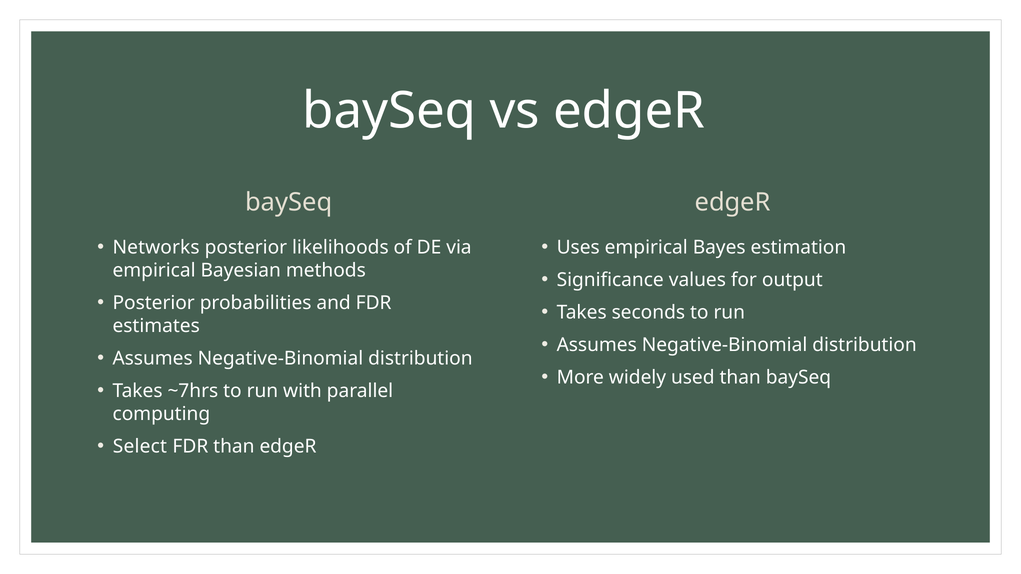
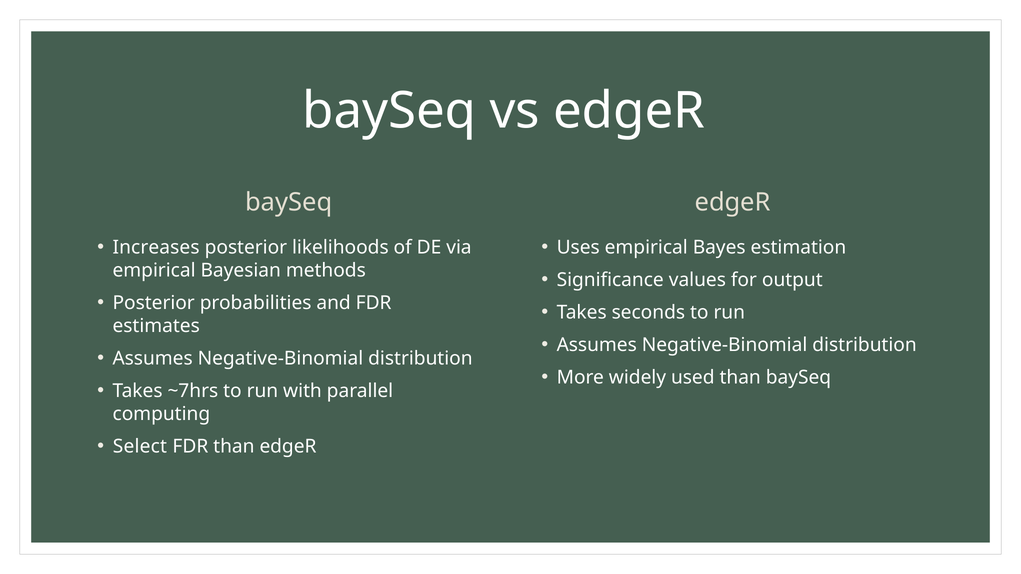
Networks: Networks -> Increases
